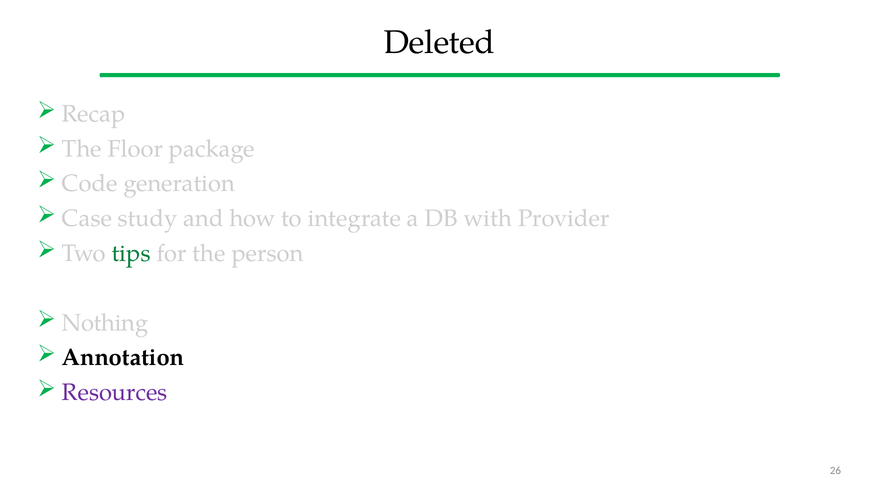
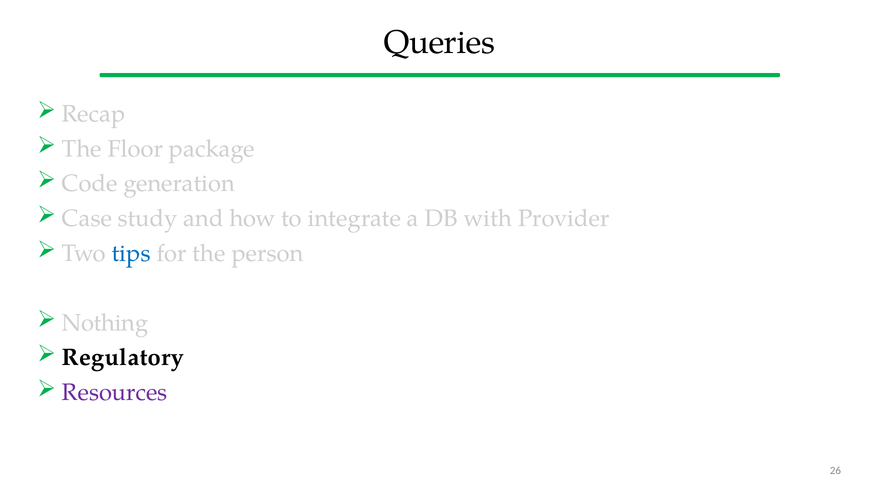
Deleted: Deleted -> Queries
tips colour: green -> blue
Annotation: Annotation -> Regulatory
